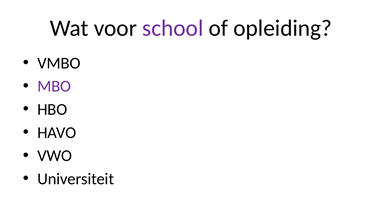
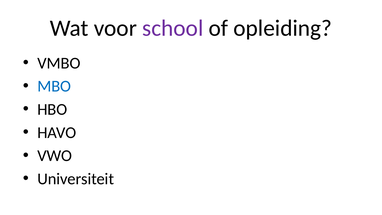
MBO colour: purple -> blue
